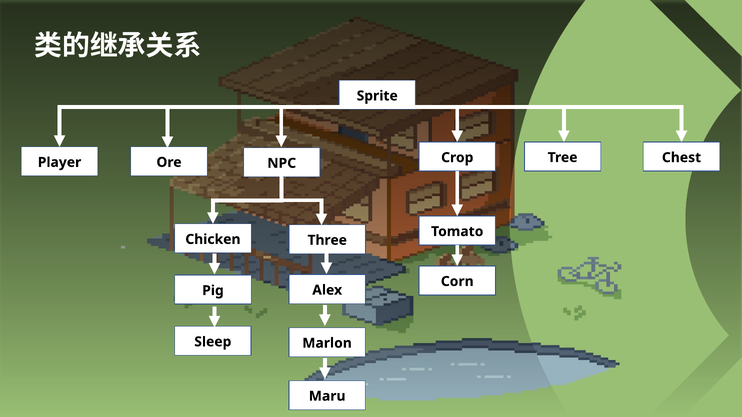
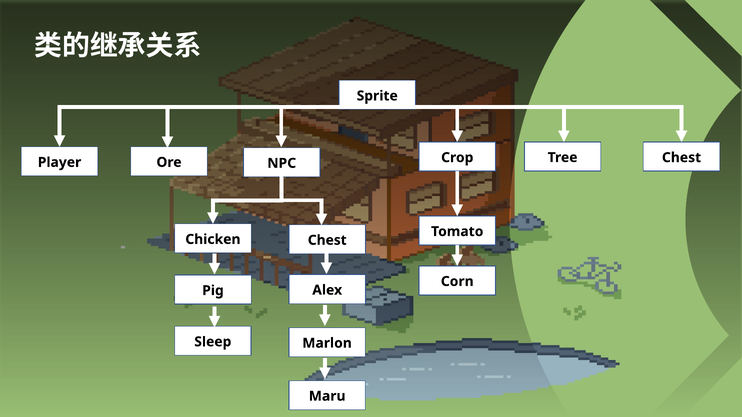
Three at (327, 240): Three -> Chest
